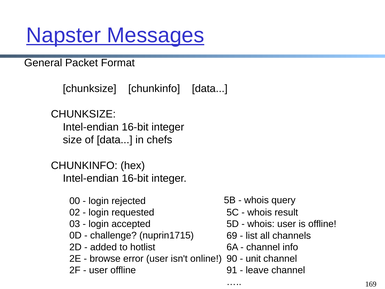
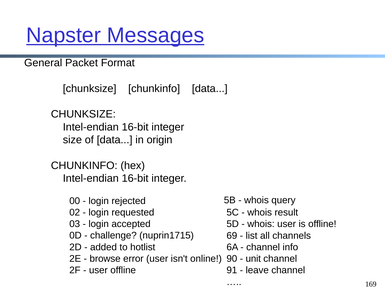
chefs: chefs -> origin
